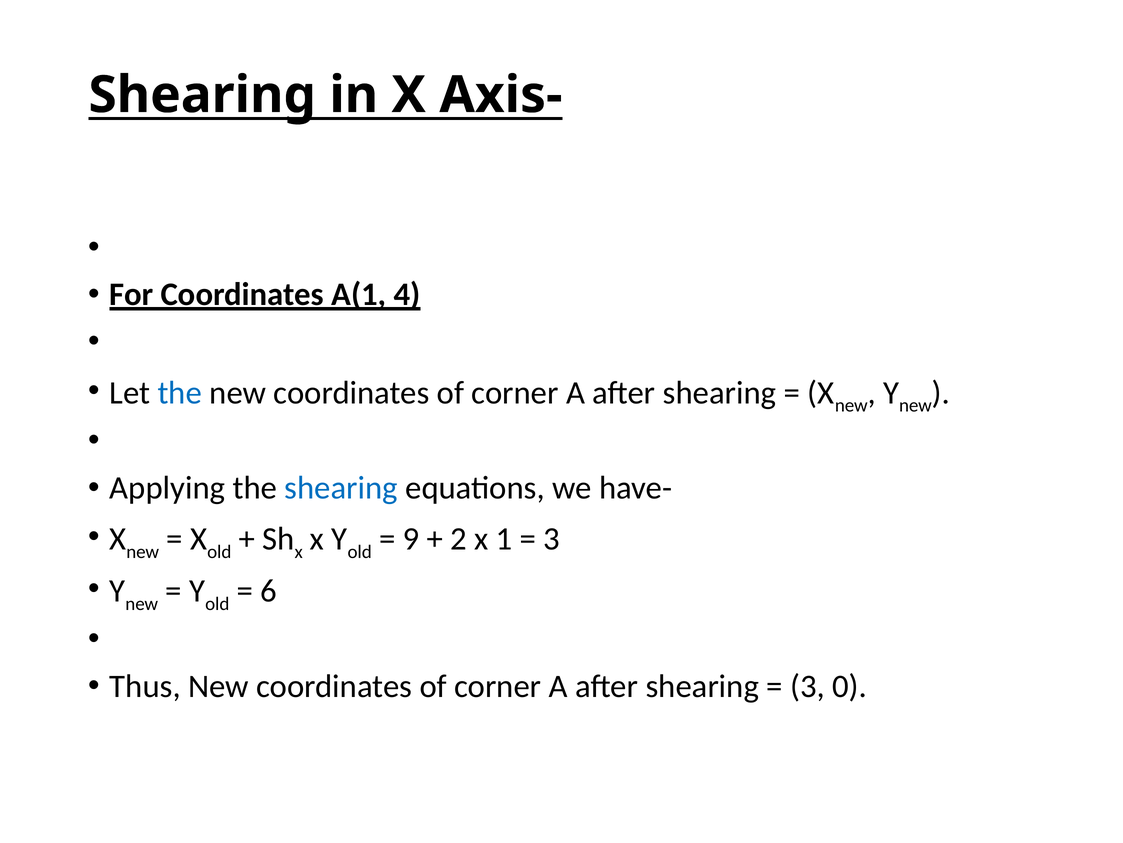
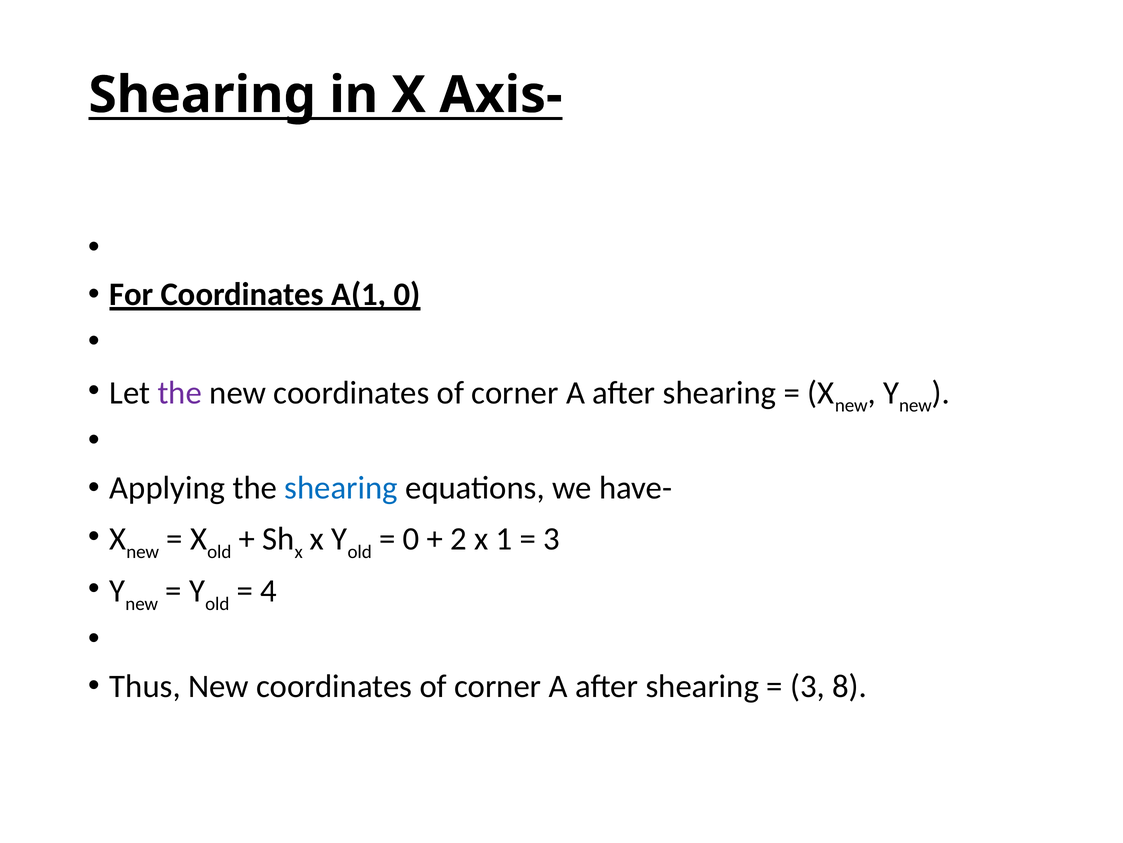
A(1 4: 4 -> 0
the at (180, 392) colour: blue -> purple
9 at (411, 539): 9 -> 0
6: 6 -> 4
0: 0 -> 8
